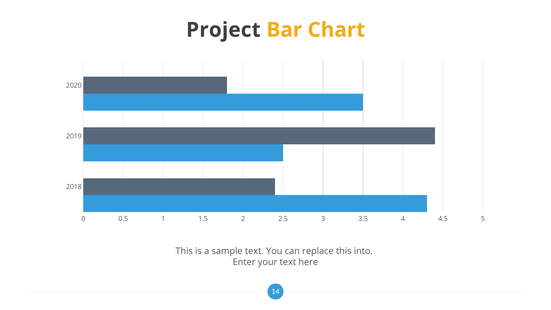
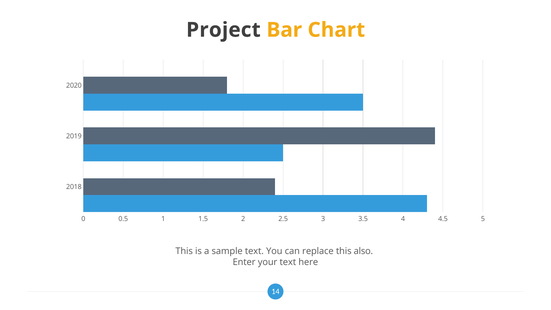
into: into -> also
